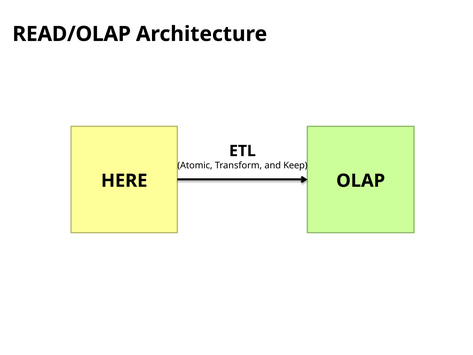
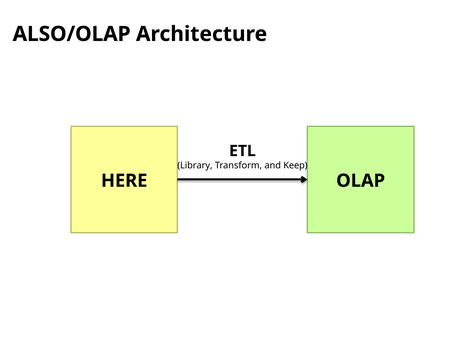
READ/OLAP: READ/OLAP -> ALSO/OLAP
Atomic: Atomic -> Library
